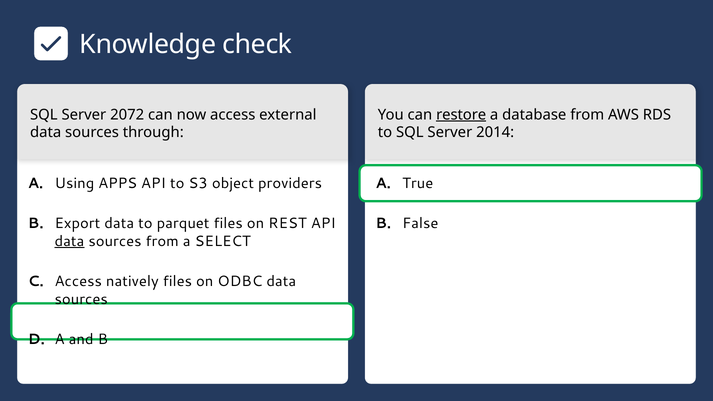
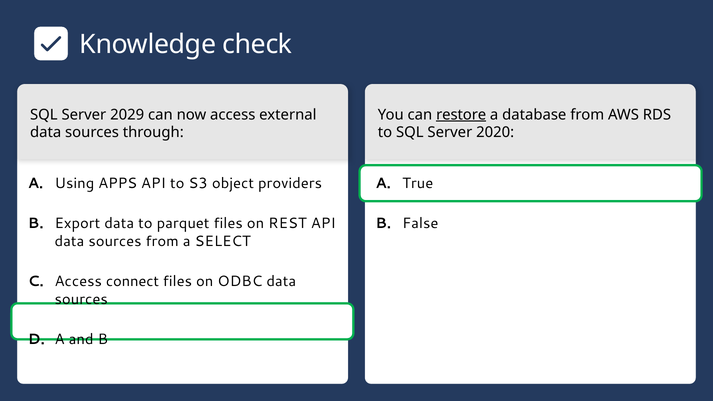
2072: 2072 -> 2029
2014: 2014 -> 2020
data at (69, 241) underline: present -> none
natively: natively -> connect
